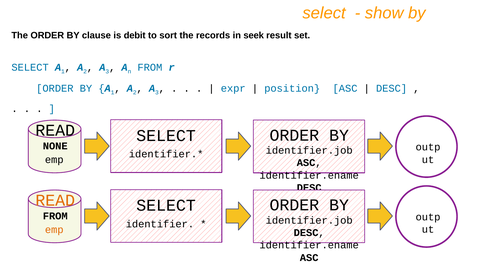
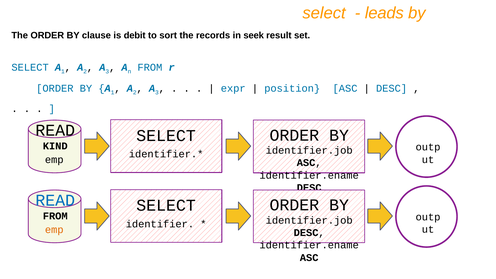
show: show -> leads
NONE: NONE -> KIND
READ at (55, 200) colour: orange -> blue
